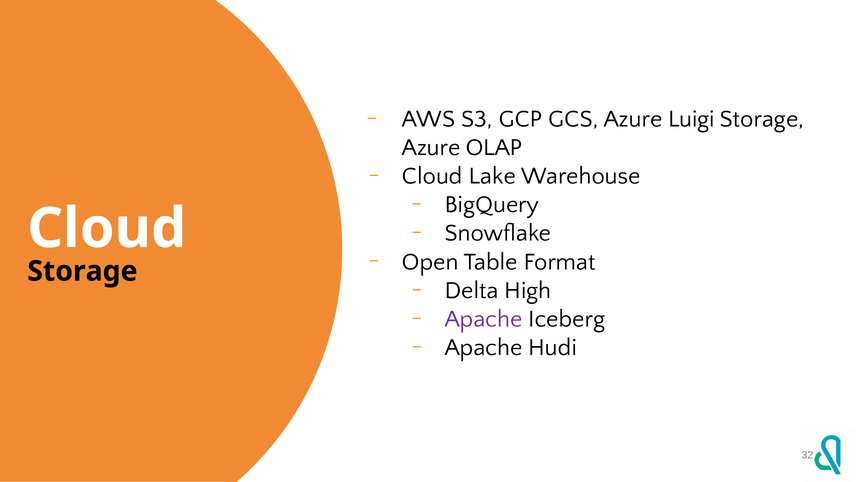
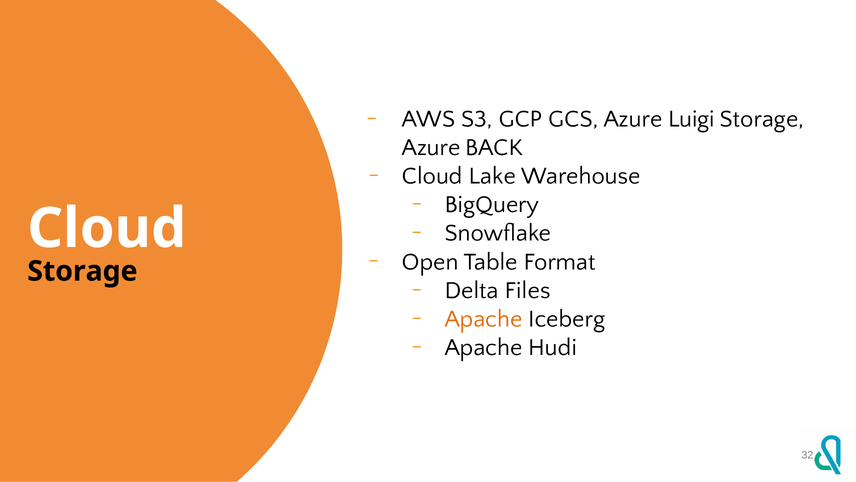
OLAP: OLAP -> BACK
High: High -> Files
Apache at (484, 319) colour: purple -> orange
